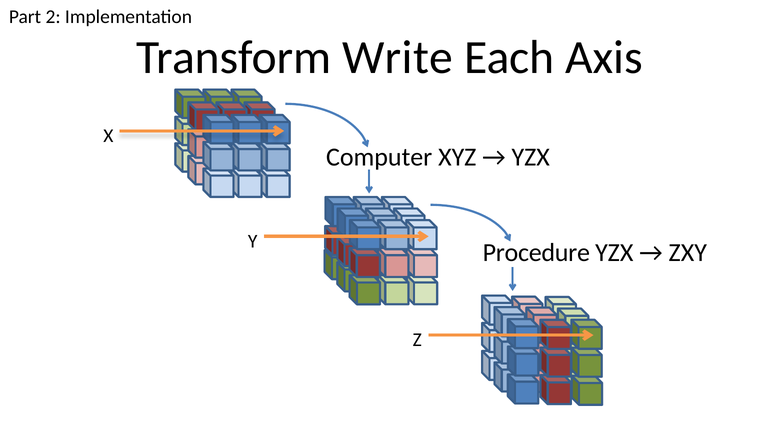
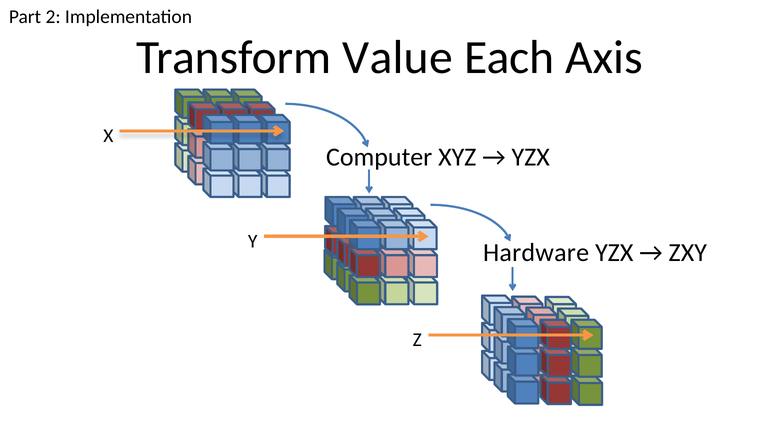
Write: Write -> Value
Procedure: Procedure -> Hardware
